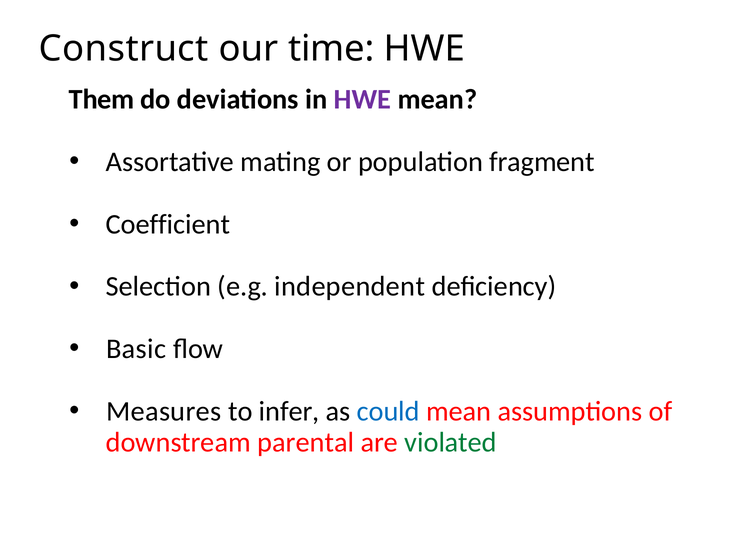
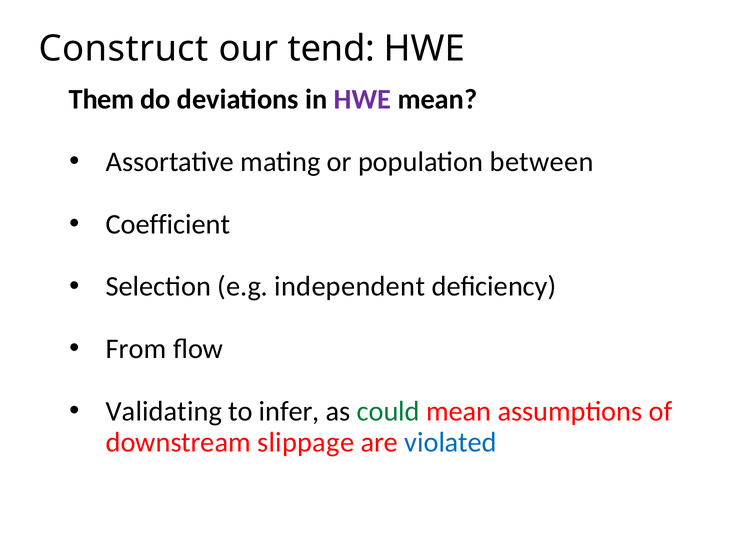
time: time -> tend
fragment: fragment -> between
Basic: Basic -> From
Measures: Measures -> Validating
could colour: blue -> green
parental: parental -> slippage
violated colour: green -> blue
